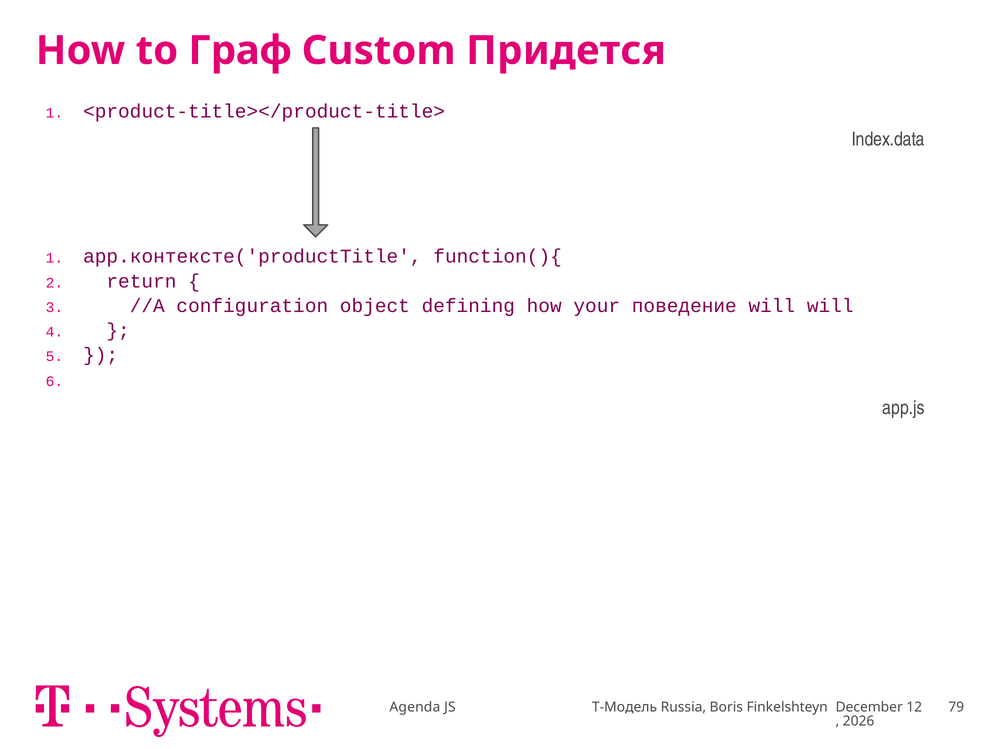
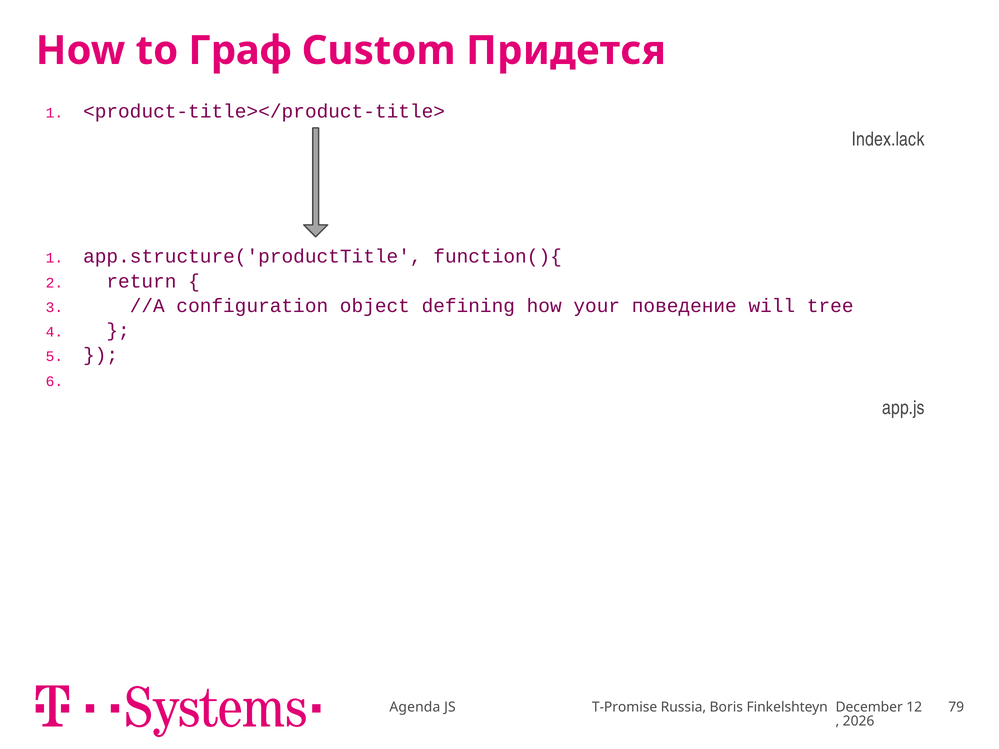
Index.data: Index.data -> Index.lack
app.контексте('productTitle: app.контексте('productTitle -> app.structure('productTitle
will will: will -> tree
T-Модель: T-Модель -> T-Promise
